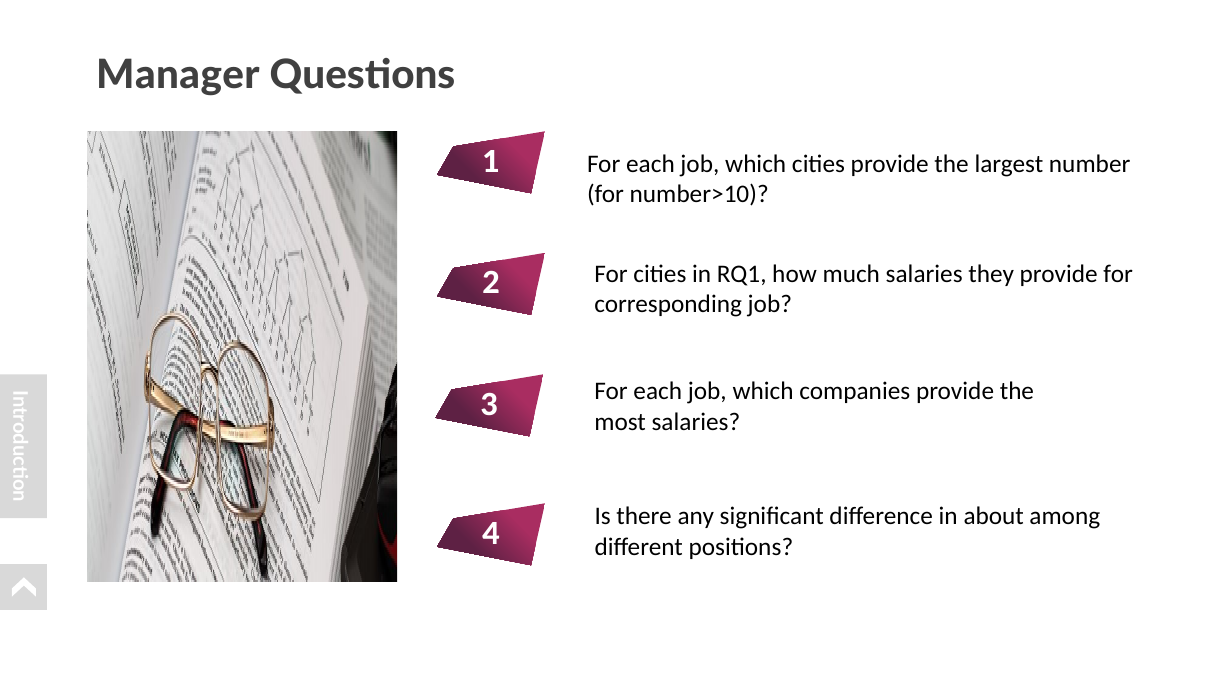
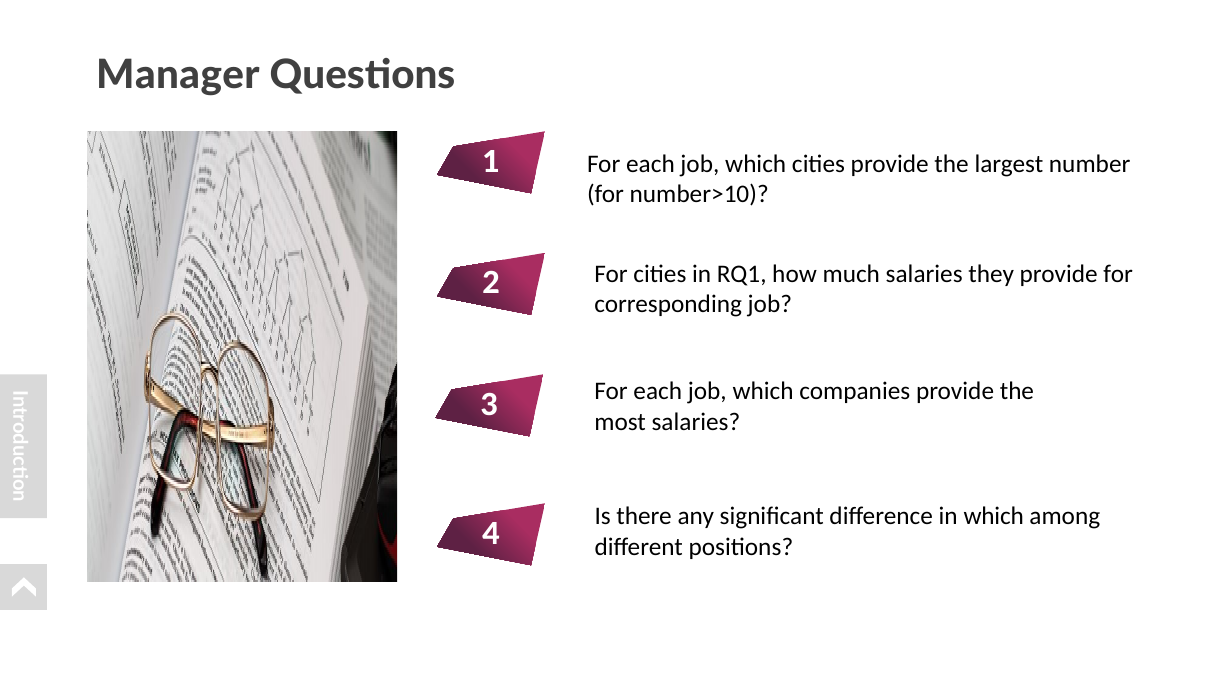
in about: about -> which
